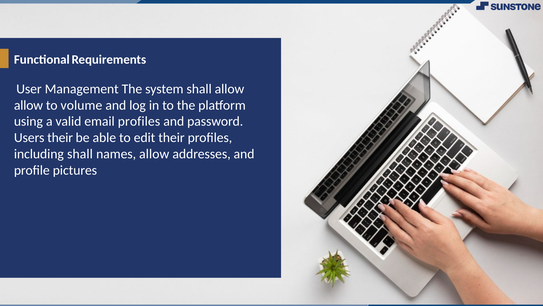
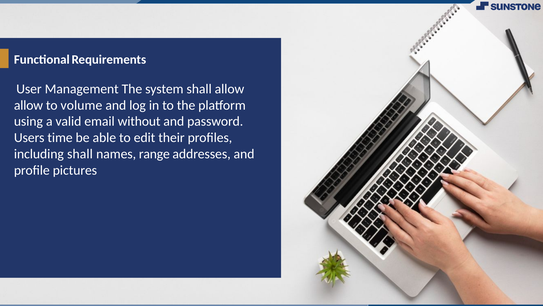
email profiles: profiles -> without
Users their: their -> time
names allow: allow -> range
